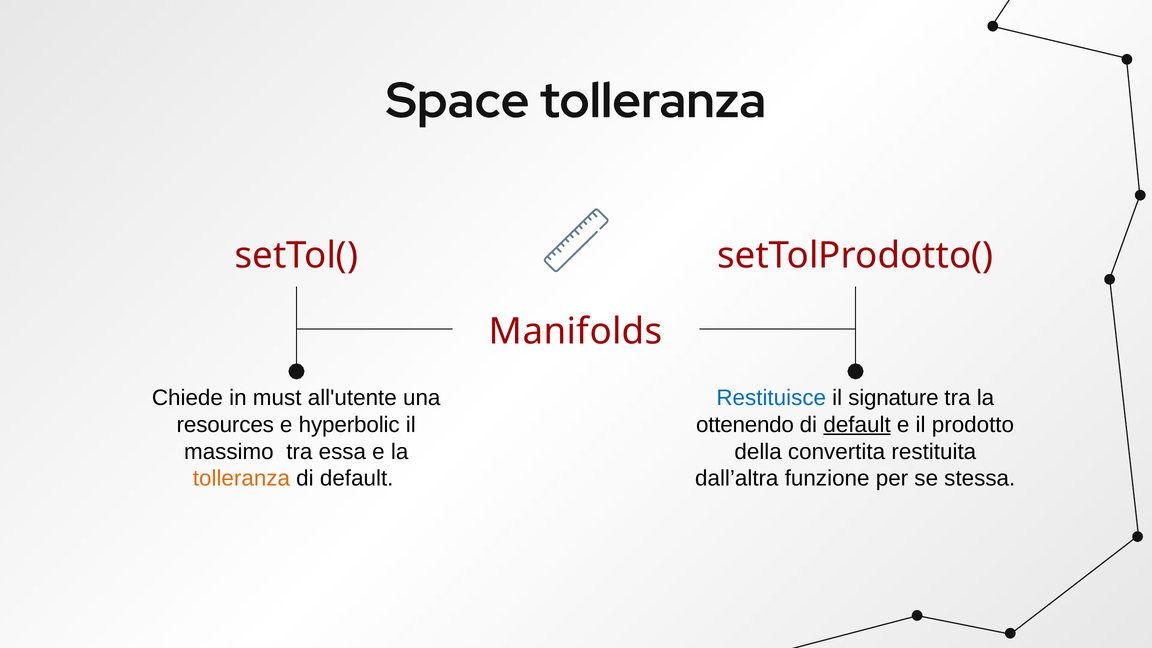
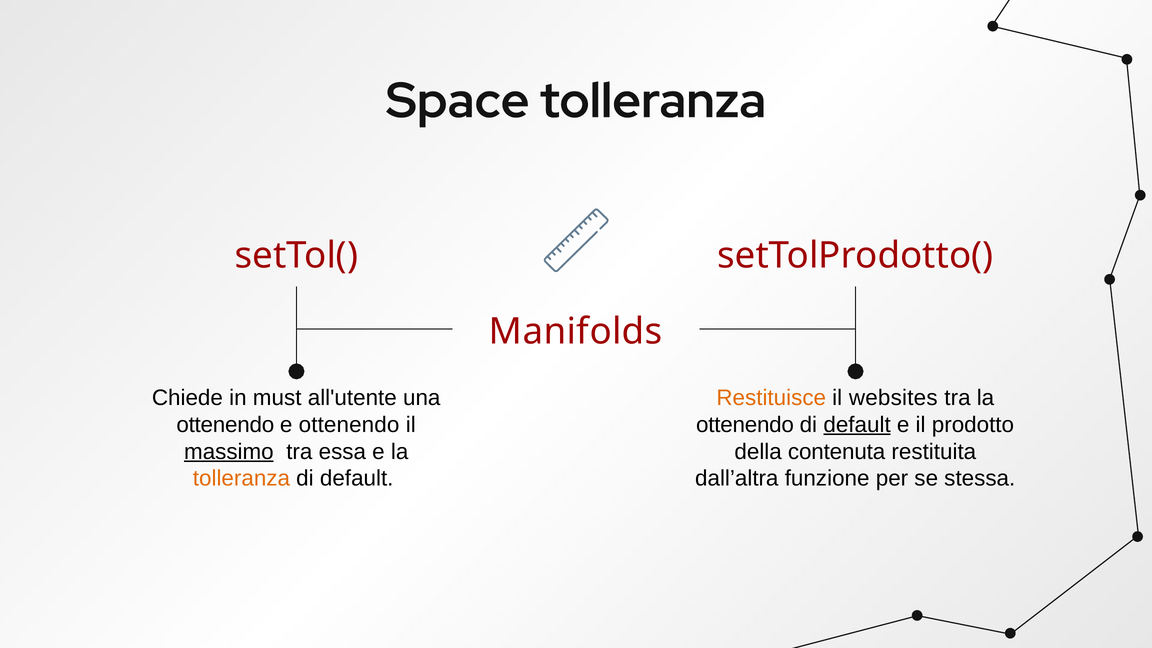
Restituisce colour: blue -> orange
signature: signature -> websites
resources at (225, 425): resources -> ottenendo
e hyperbolic: hyperbolic -> ottenendo
massimo underline: none -> present
convertita: convertita -> contenuta
